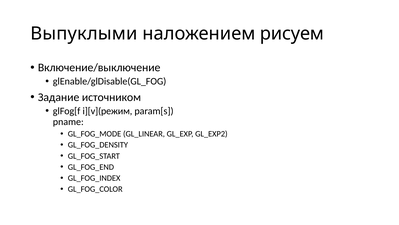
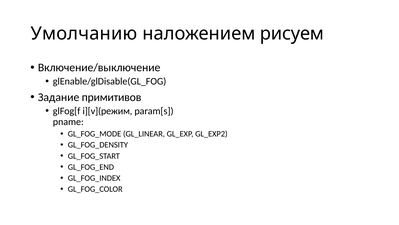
Выпуклыми: Выпуклыми -> Умолчанию
источником: источником -> примитивов
